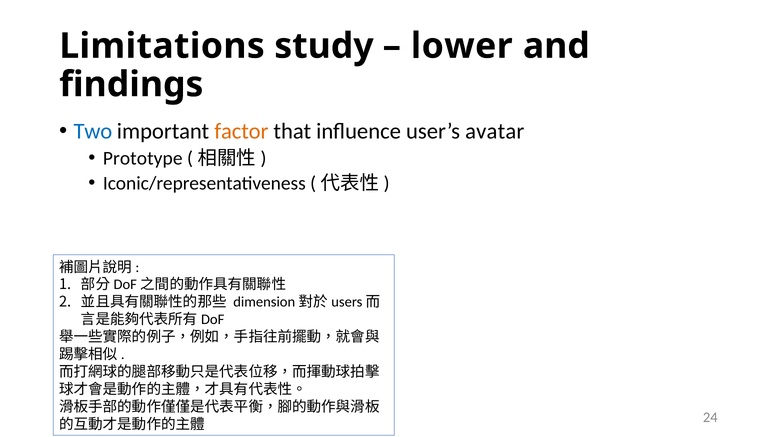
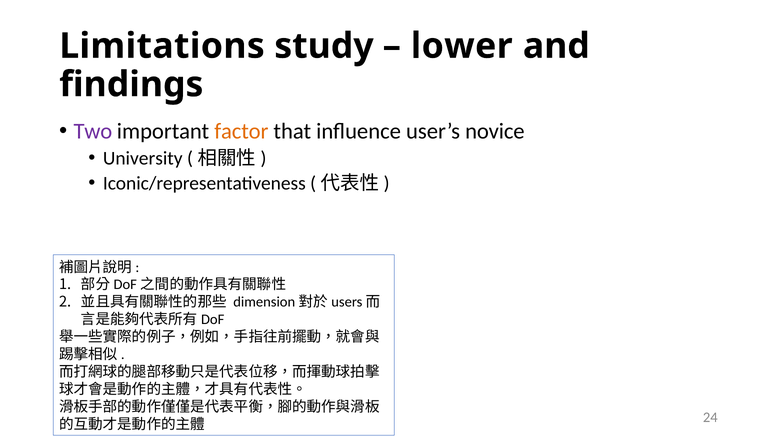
Two colour: blue -> purple
avatar: avatar -> novice
Prototype: Prototype -> University
